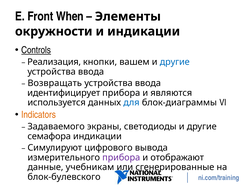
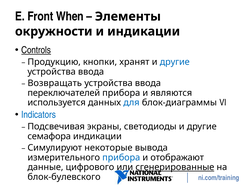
Реализация: Реализация -> Продукцию
вашем: вашем -> хранят
идентифицирует: идентифицирует -> переключателей
Indicators colour: orange -> blue
Задаваемого: Задаваемого -> Подсвечивая
цифрового: цифрового -> некоторые
прибора at (121, 158) colour: purple -> blue
учебникам: учебникам -> цифрового
сгенерированные underline: none -> present
